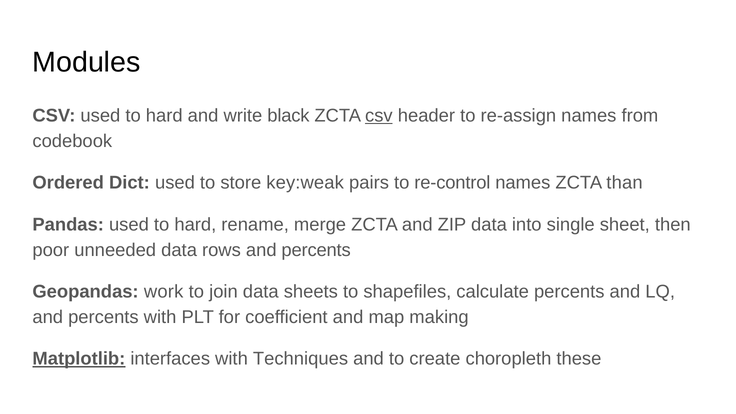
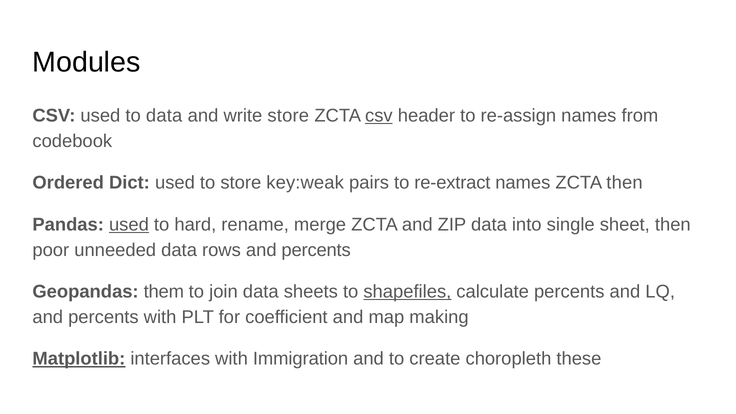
CSV used to hard: hard -> data
write black: black -> store
re-control: re-control -> re-extract
ZCTA than: than -> then
used at (129, 225) underline: none -> present
work: work -> them
shapefiles underline: none -> present
Techniques: Techniques -> Immigration
